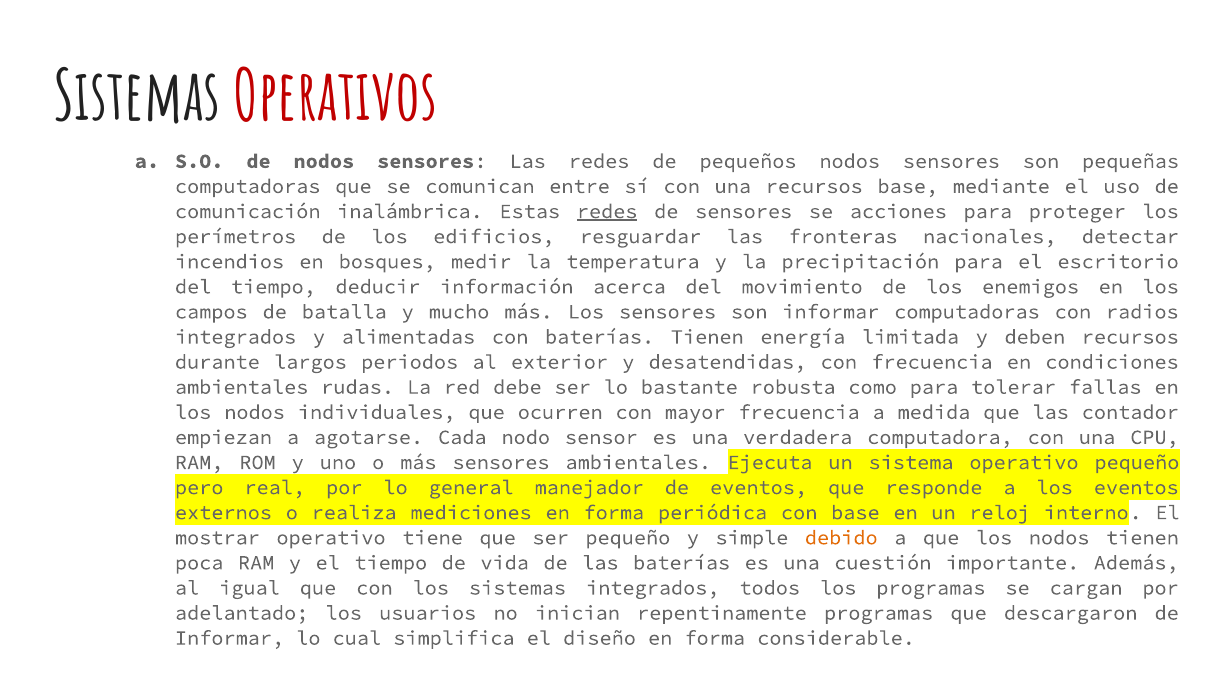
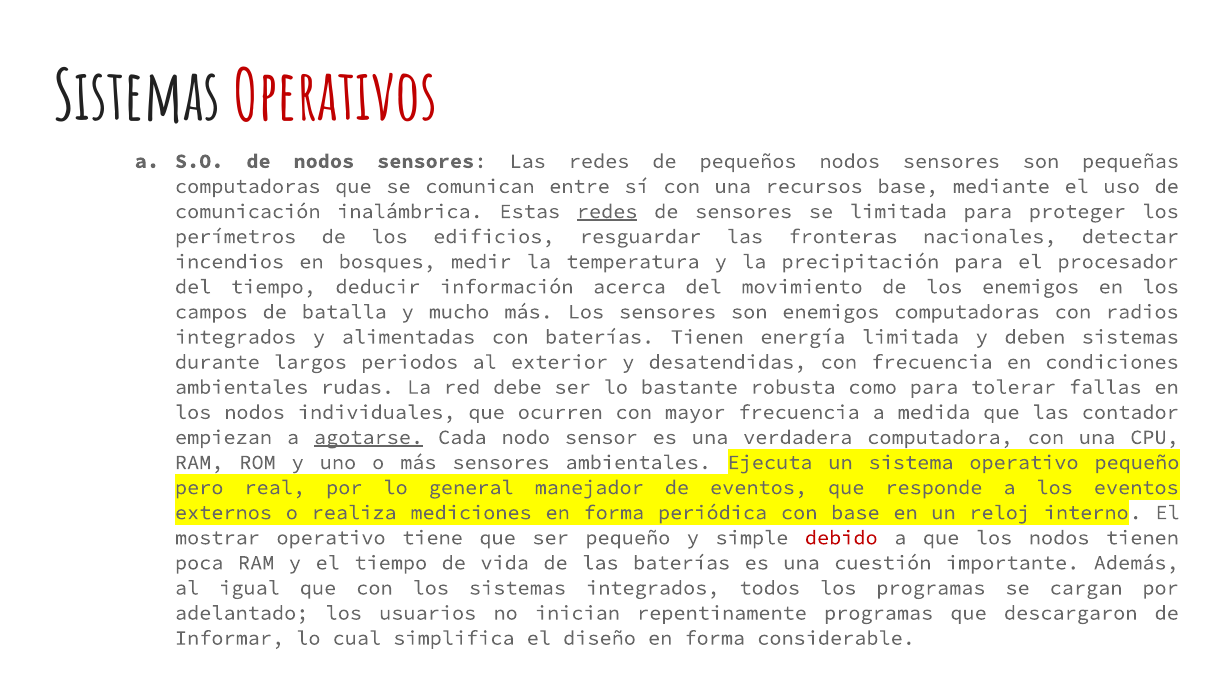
se acciones: acciones -> limitada
escritorio: escritorio -> procesador
son informar: informar -> enemigos
deben recursos: recursos -> sistemas
agotarse underline: none -> present
debido colour: orange -> red
